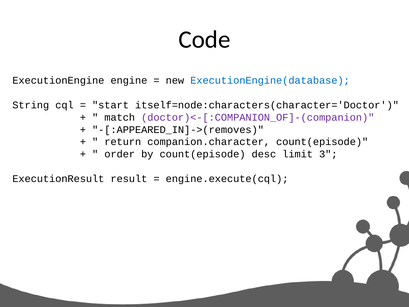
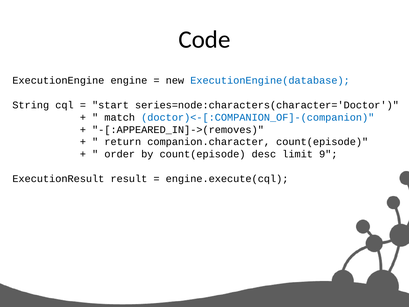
itself=node:characters(character='Doctor: itself=node:characters(character='Doctor -> series=node:characters(character='Doctor
doctor)<-[:COMPANION_OF]-(companion colour: purple -> blue
3: 3 -> 9
